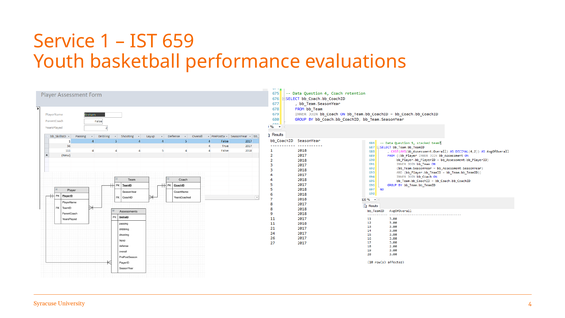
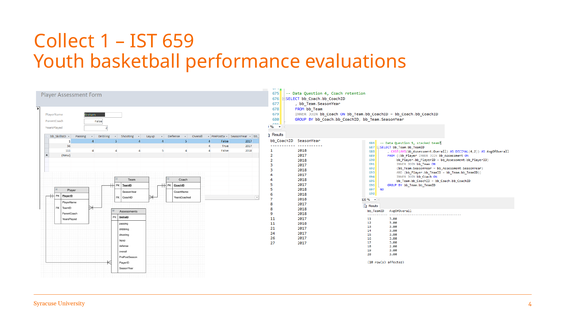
Service: Service -> Collect
